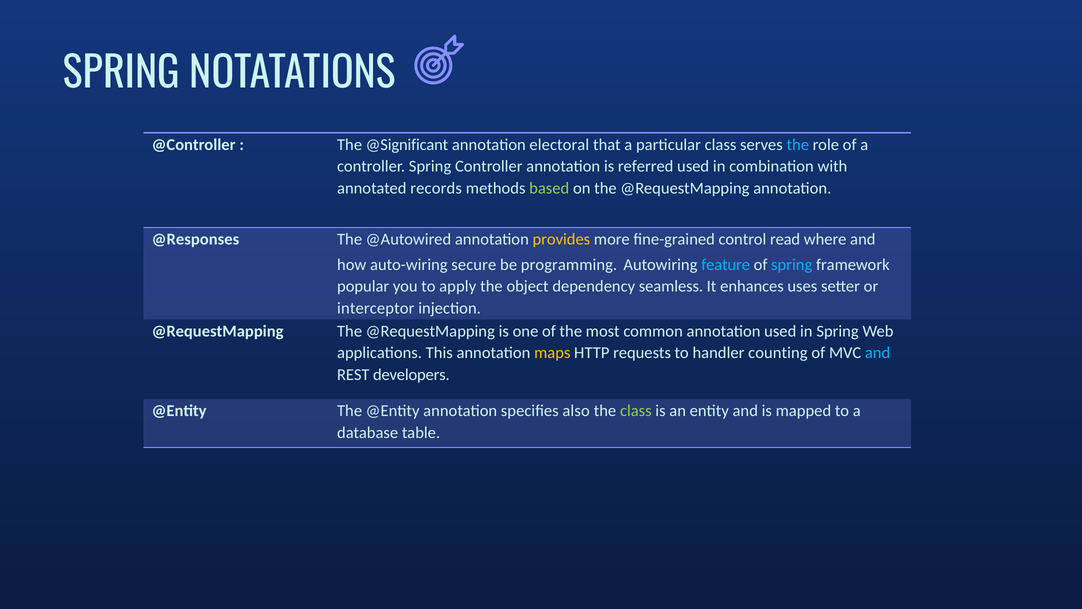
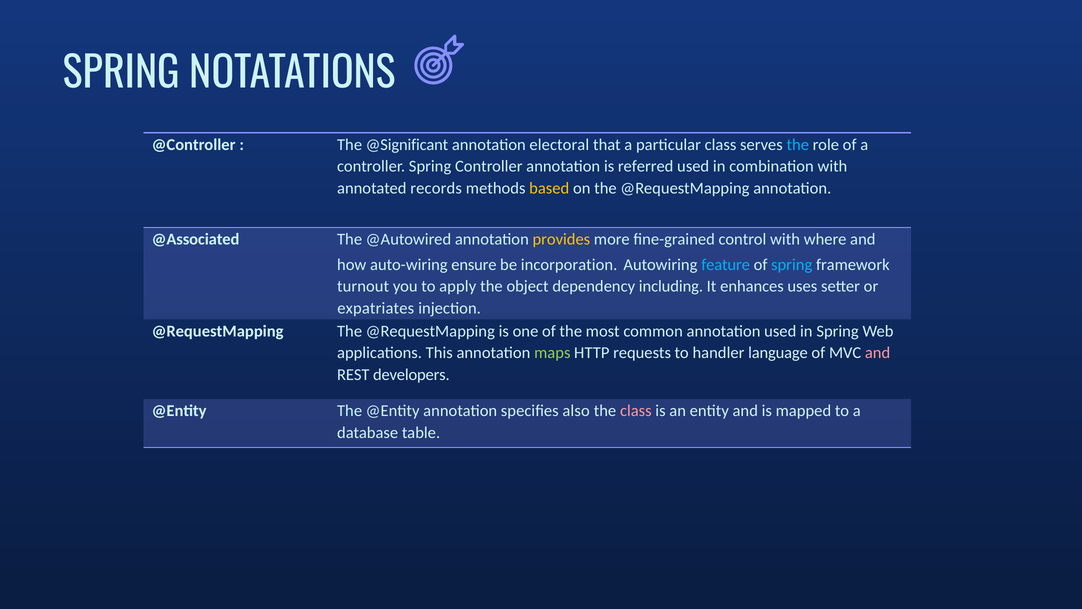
based colour: light green -> yellow
@Responses: @Responses -> @Associated
control read: read -> with
secure: secure -> ensure
programming: programming -> incorporation
popular: popular -> turnout
seamless: seamless -> including
interceptor: interceptor -> expatriates
maps colour: yellow -> light green
counting: counting -> language
and at (878, 353) colour: light blue -> pink
class at (636, 411) colour: light green -> pink
